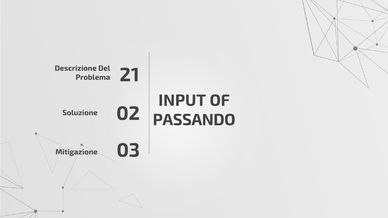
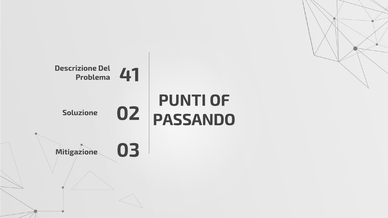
21: 21 -> 41
INPUT: INPUT -> PUNTI
